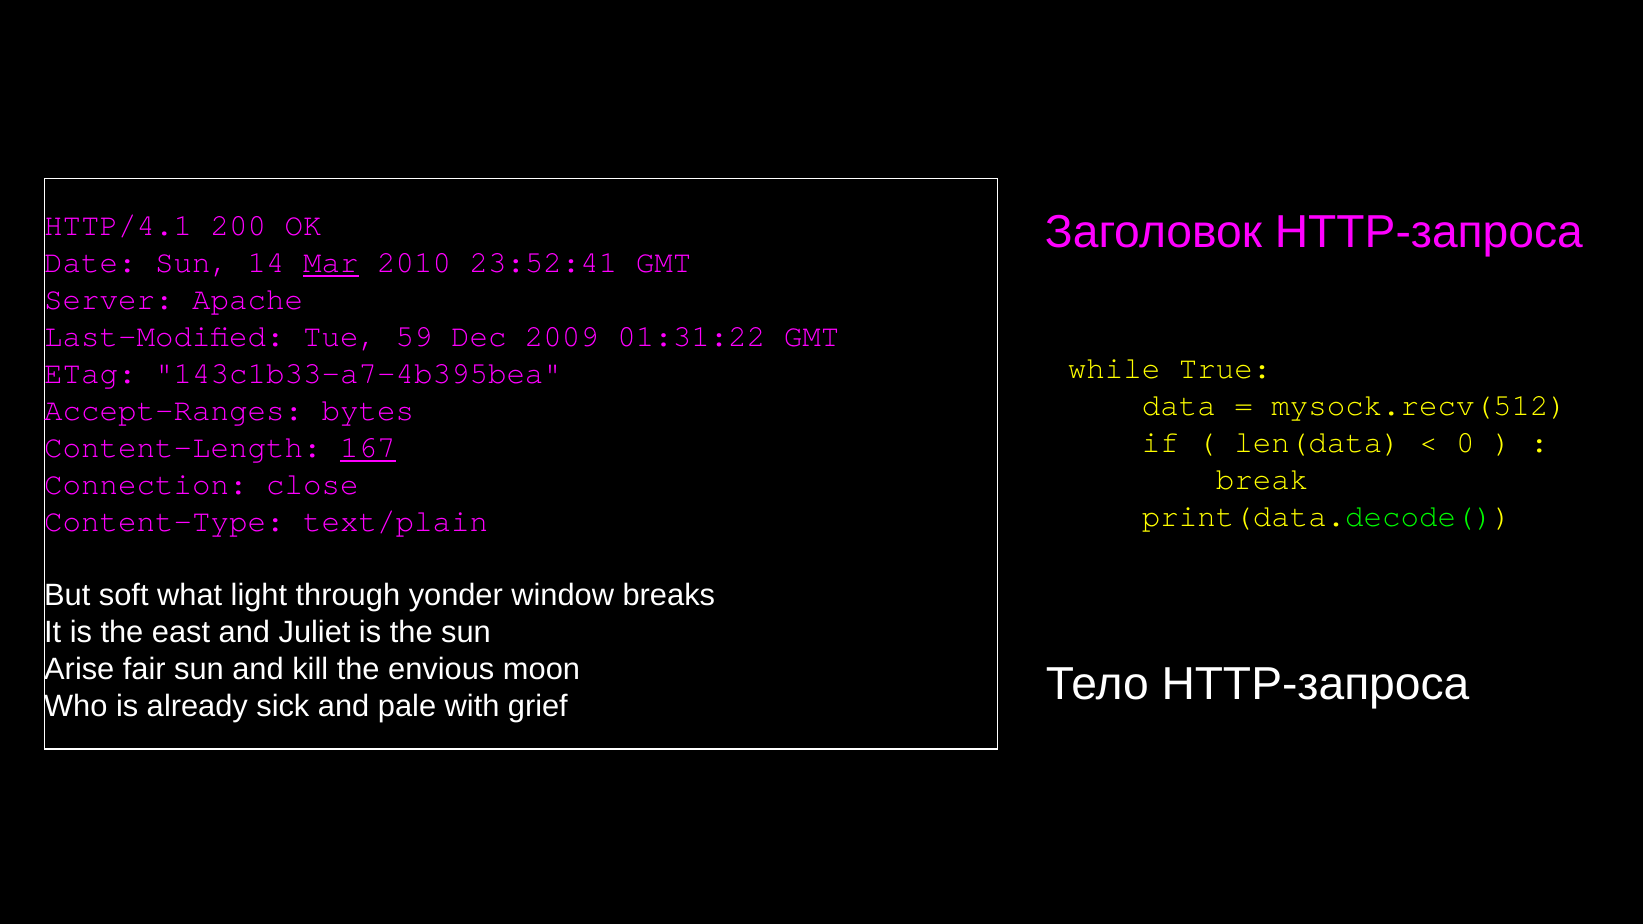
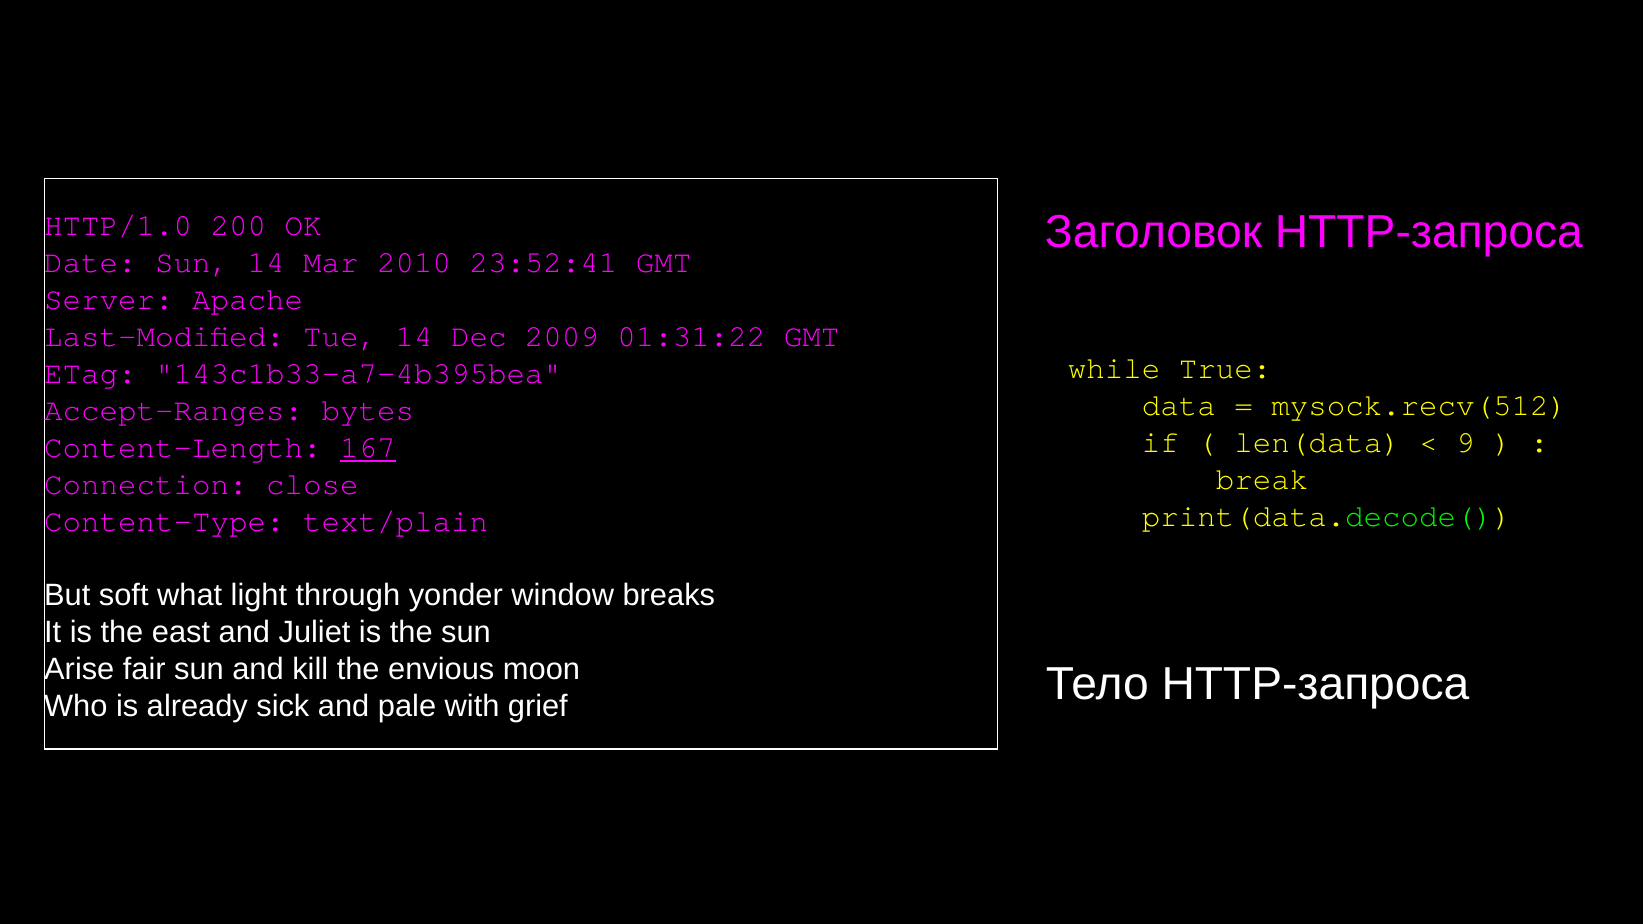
HTTP/4.1: HTTP/4.1 -> HTTP/1.0
Mar underline: present -> none
Tue 59: 59 -> 14
0: 0 -> 9
